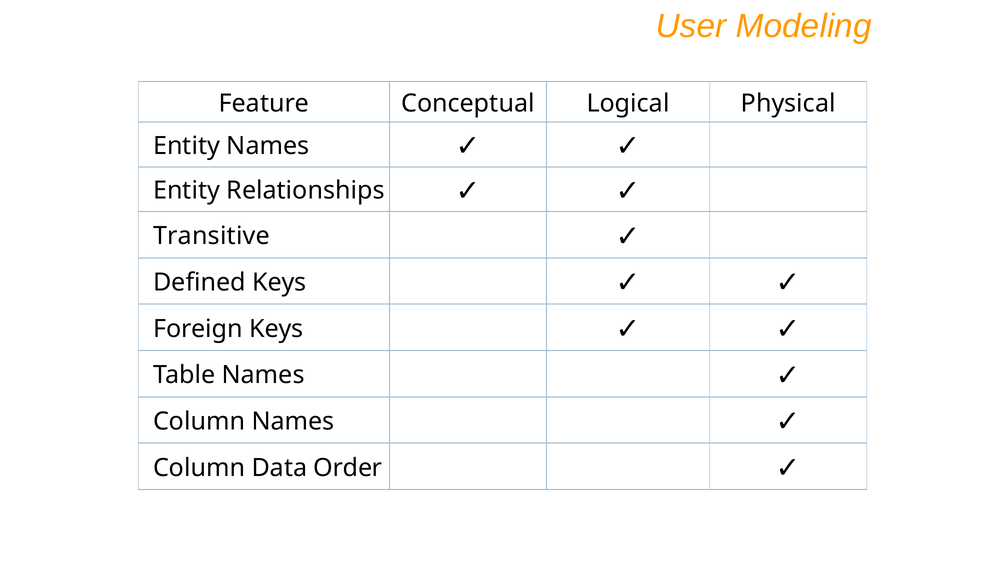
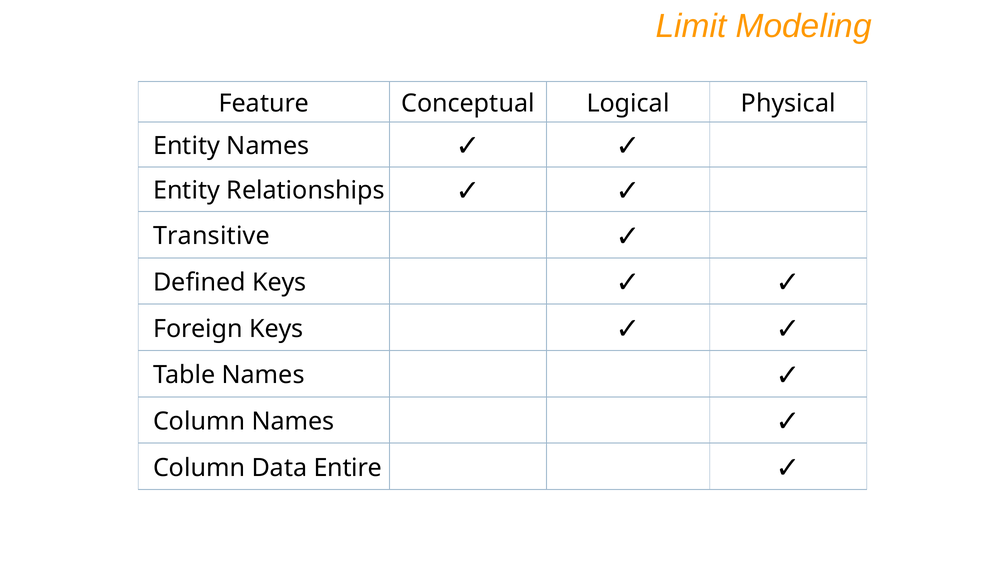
User: User -> Limit
Order: Order -> Entire
